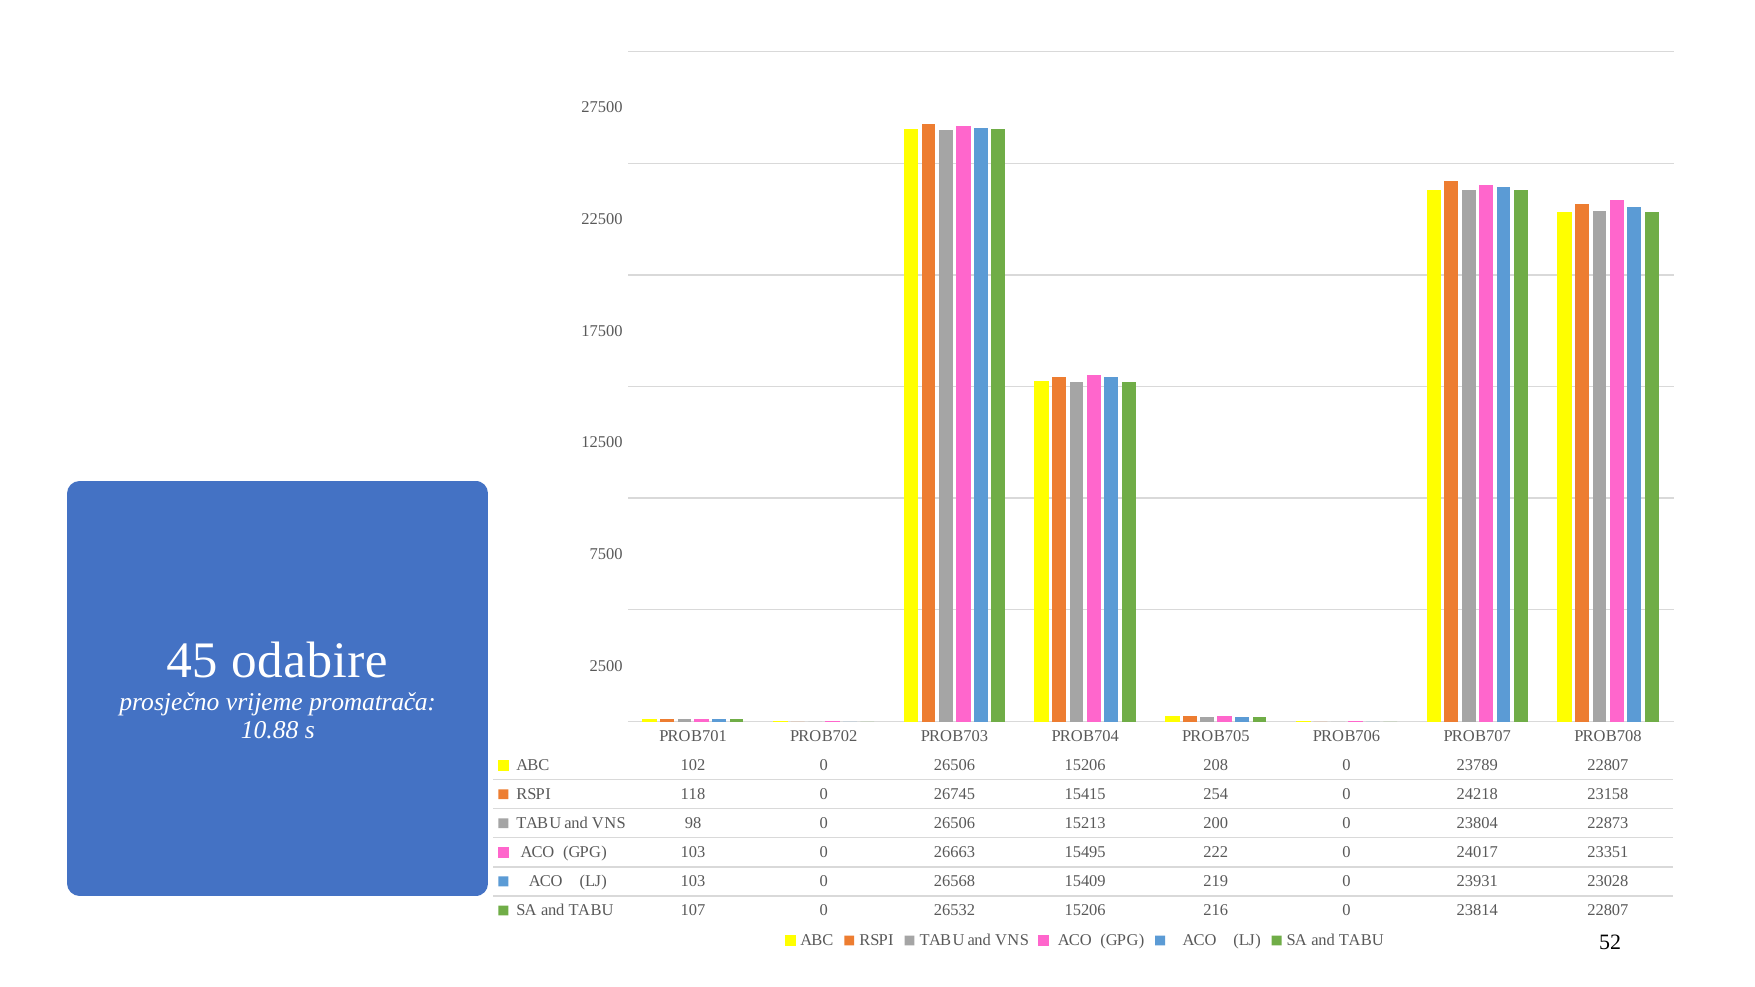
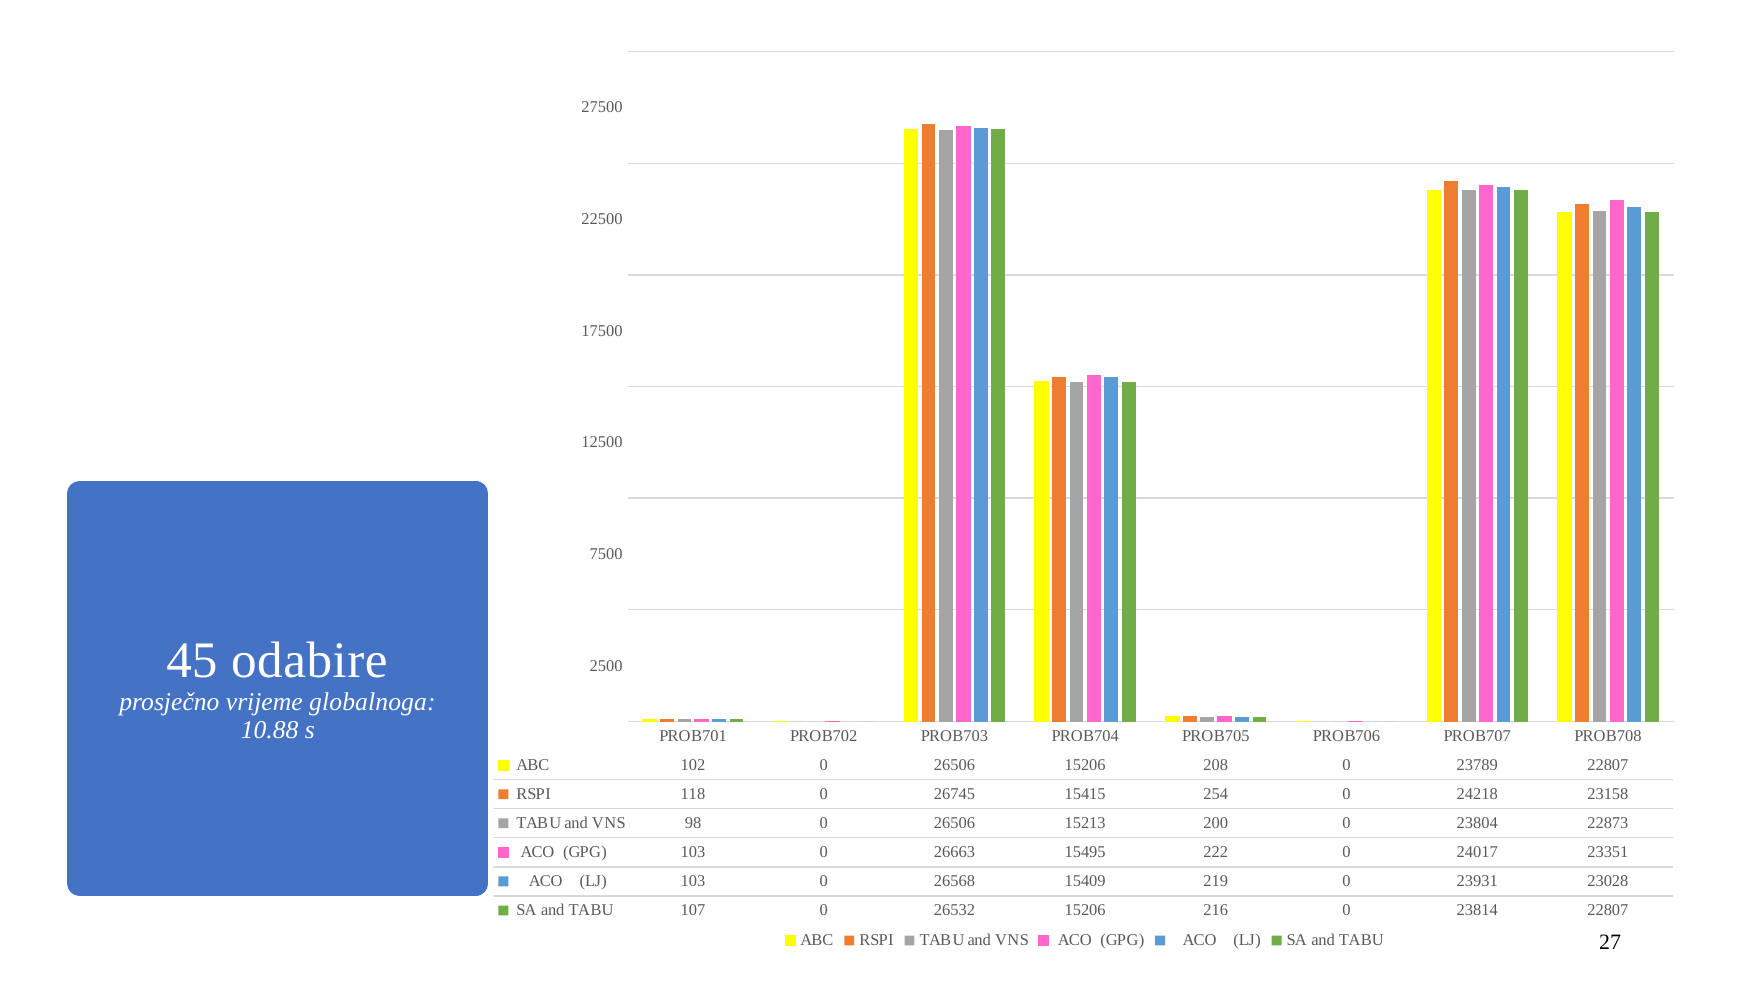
promatrača: promatrača -> globalnoga
52: 52 -> 27
